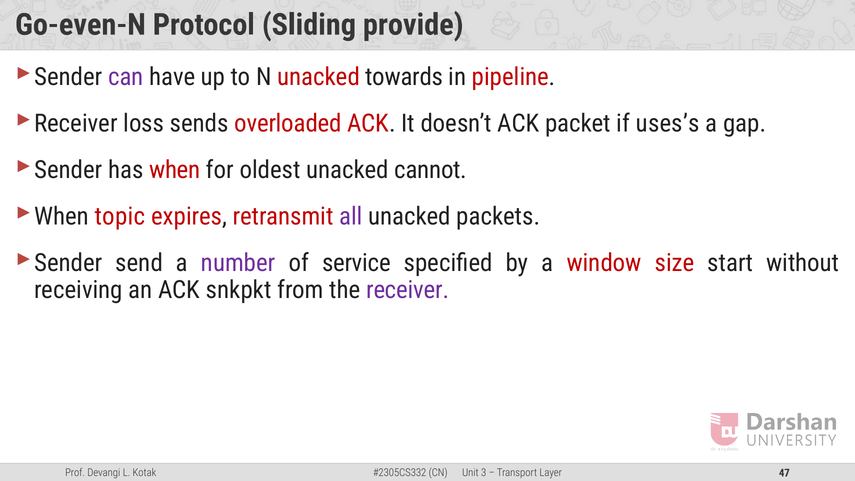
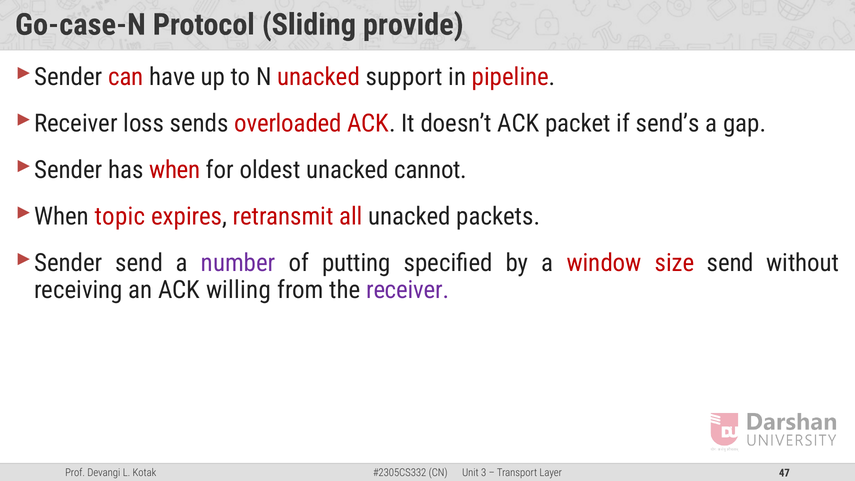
Go-even-N: Go-even-N -> Go-case-N
can colour: purple -> red
towards: towards -> support
uses’s: uses’s -> send’s
all colour: purple -> red
service: service -> putting
size start: start -> send
snkpkt: snkpkt -> willing
